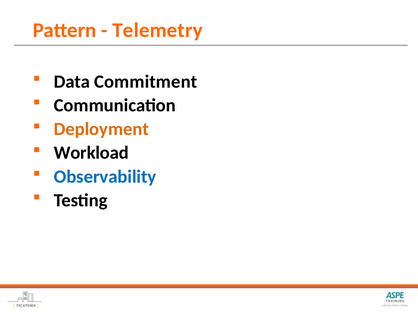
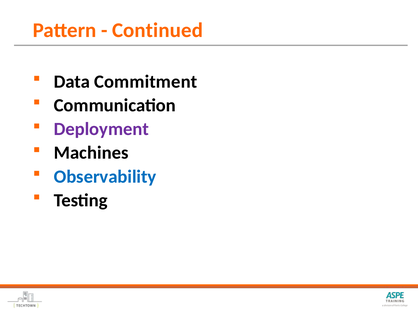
Telemetry: Telemetry -> Continued
Deployment colour: orange -> purple
Workload: Workload -> Machines
